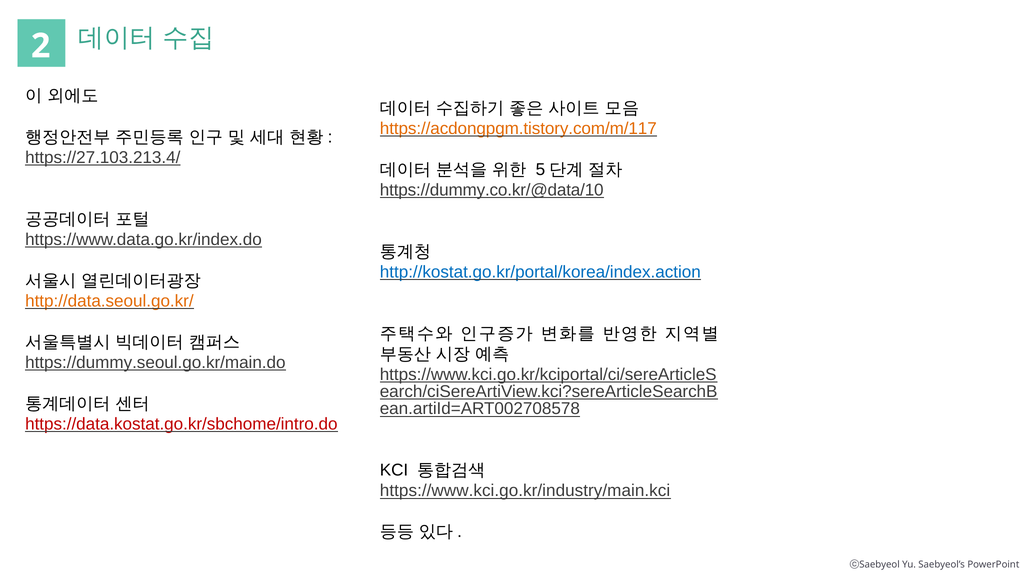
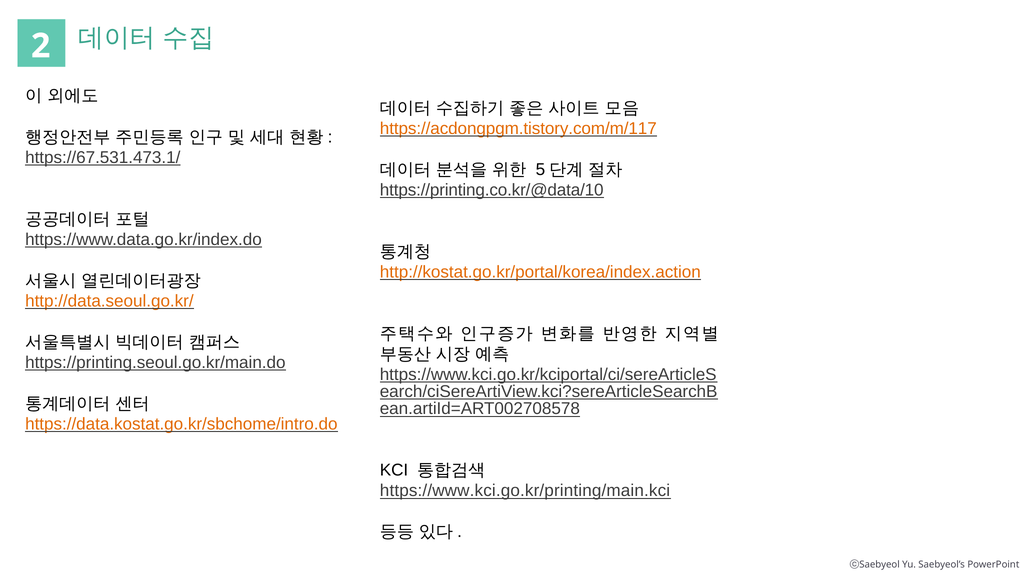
https://27.103.213.4/: https://27.103.213.4/ -> https://67.531.473.1/
https://dummy.co.kr/@data/10: https://dummy.co.kr/@data/10 -> https://printing.co.kr/@data/10
http://kostat.go.kr/portal/korea/index.action colour: blue -> orange
https://dummy.seoul.go.kr/main.do: https://dummy.seoul.go.kr/main.do -> https://printing.seoul.go.kr/main.do
https://data.kostat.go.kr/sbchome/intro.do colour: red -> orange
https://www.kci.go.kr/industry/main.kci: https://www.kci.go.kr/industry/main.kci -> https://www.kci.go.kr/printing/main.kci
